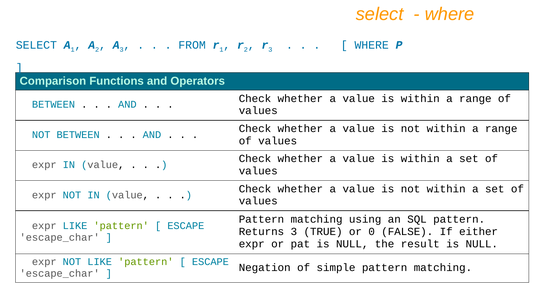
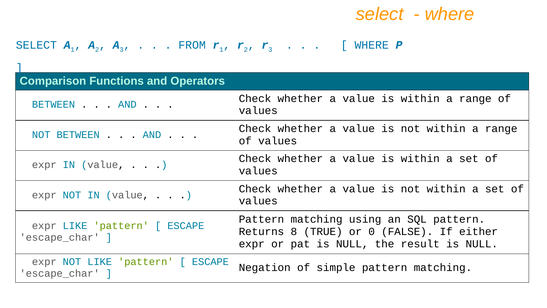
Returns 3: 3 -> 8
